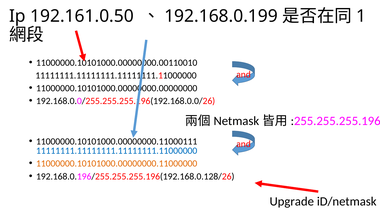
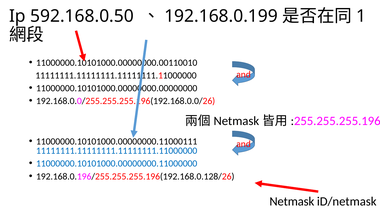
192.161.0.50: 192.161.0.50 -> 592.168.0.50
11000000.10101000.00000000.11000000 colour: orange -> blue
Upgrade: Upgrade -> Netmask
